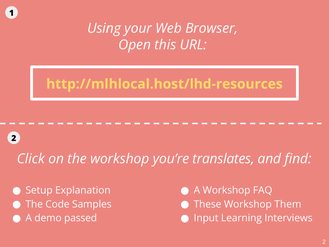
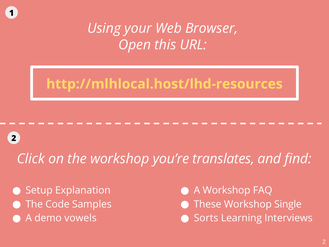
Them: Them -> Single
passed: passed -> vowels
Input: Input -> Sorts
